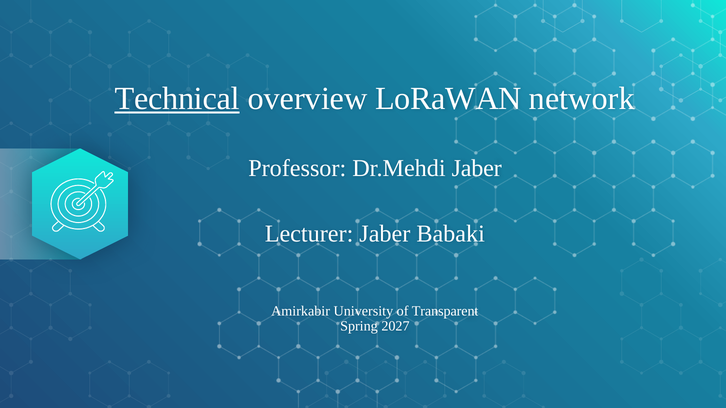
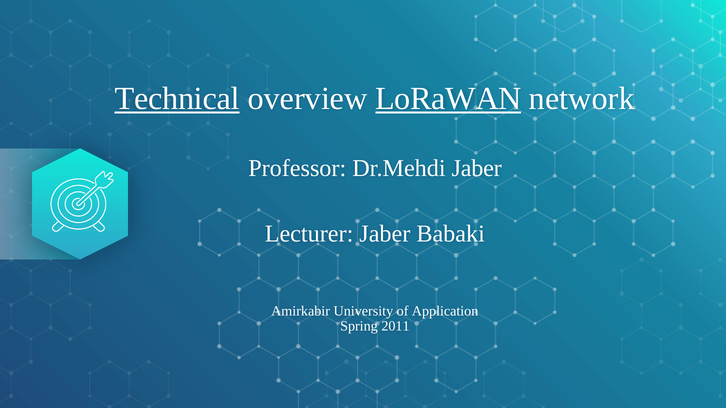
LoRaWAN underline: none -> present
Transparent: Transparent -> Application
2027: 2027 -> 2011
